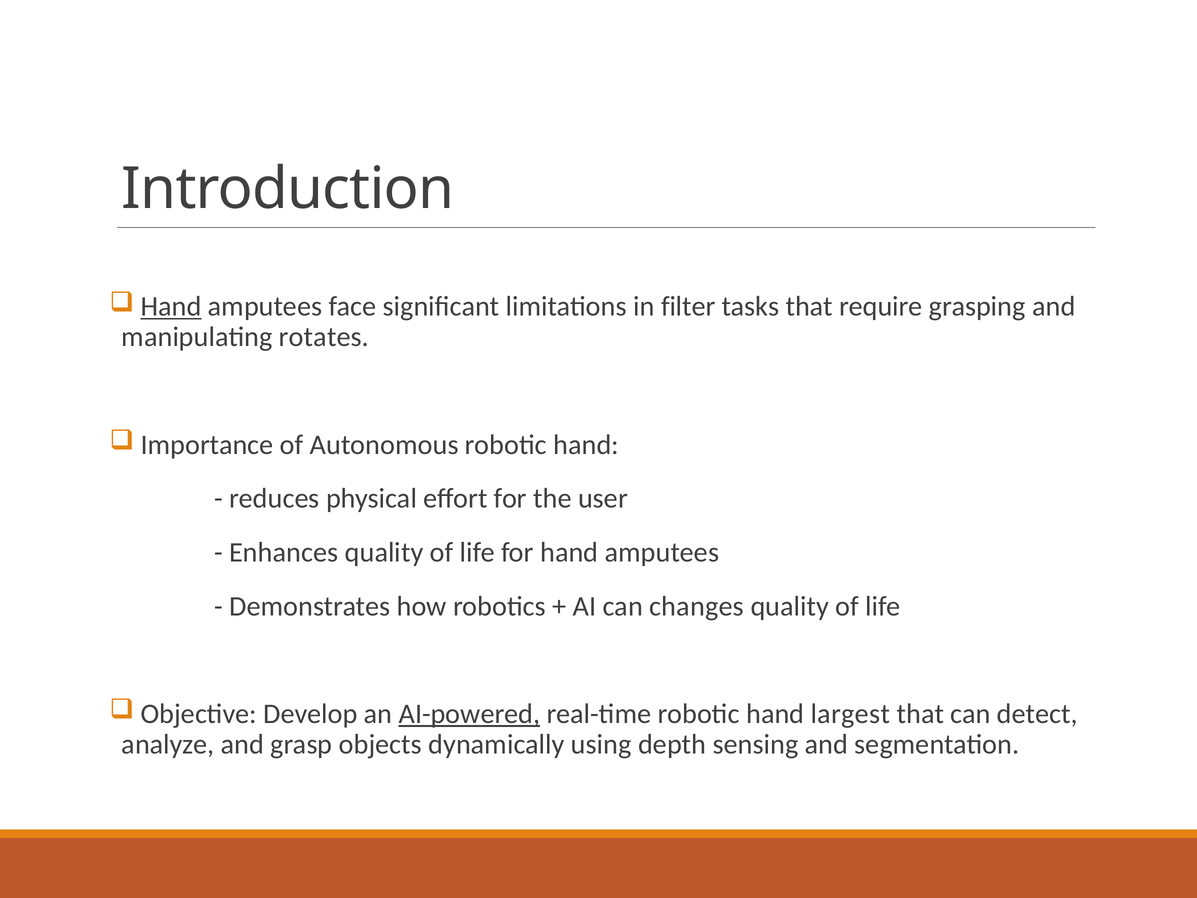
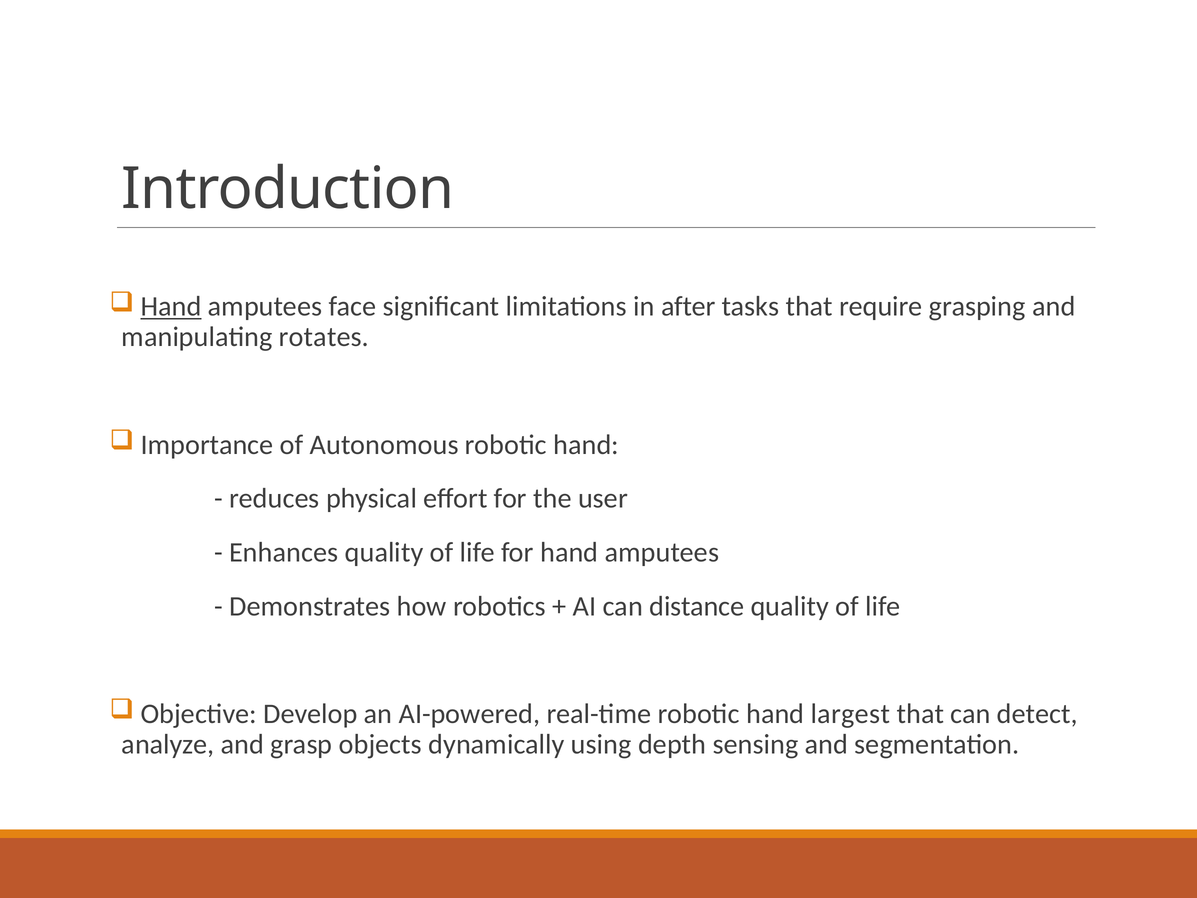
filter: filter -> after
changes: changes -> distance
AI-powered underline: present -> none
